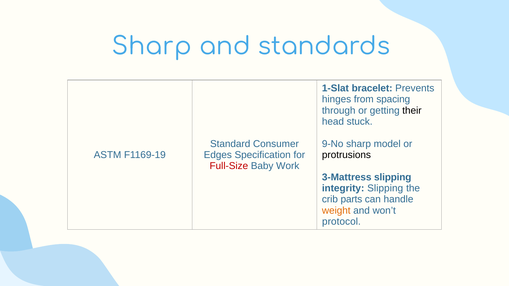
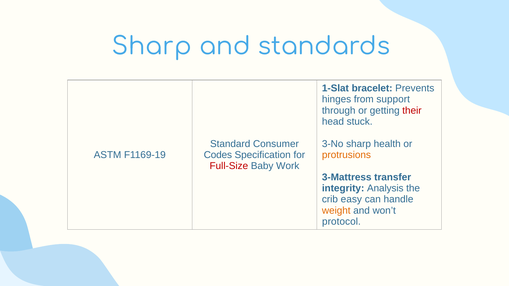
spacing: spacing -> support
their colour: black -> red
9-No: 9-No -> 3-No
model: model -> health
Edges: Edges -> Codes
protrusions colour: black -> orange
3-Mattress slipping: slipping -> transfer
integrity Slipping: Slipping -> Analysis
parts: parts -> easy
